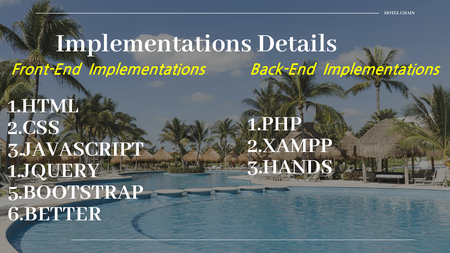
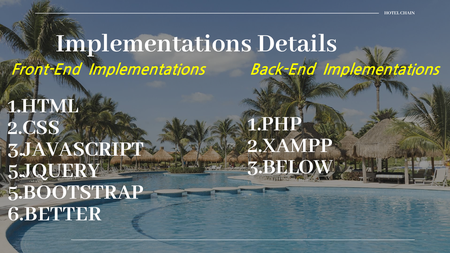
3.HANDS: 3.HANDS -> 3.BELOW
1.JQUERY: 1.JQUERY -> 5.JQUERY
